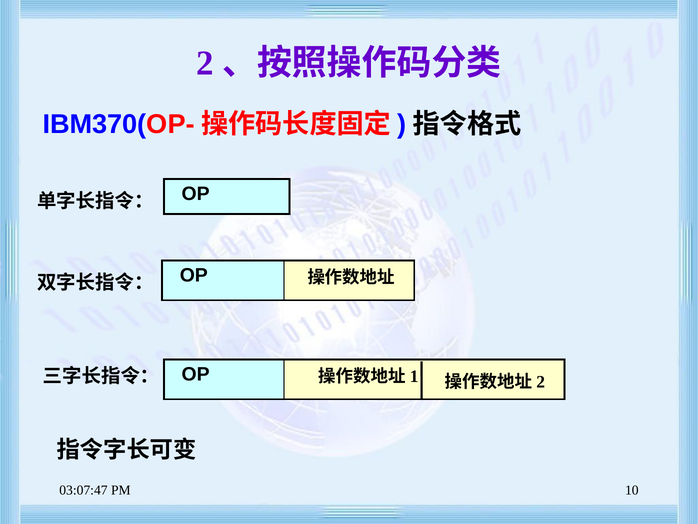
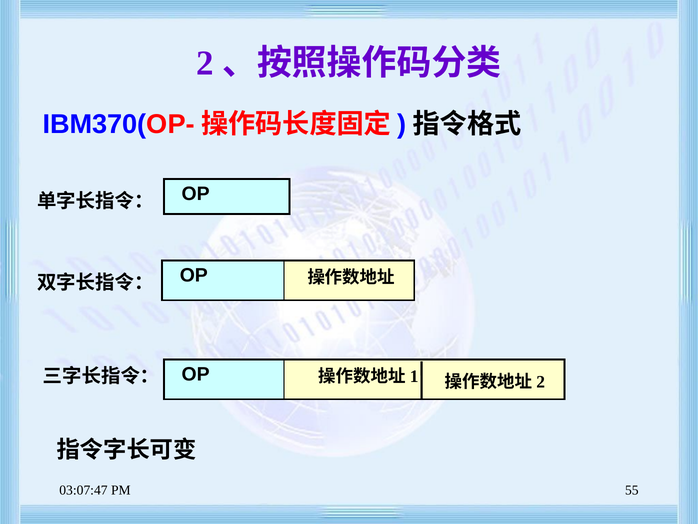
10: 10 -> 55
